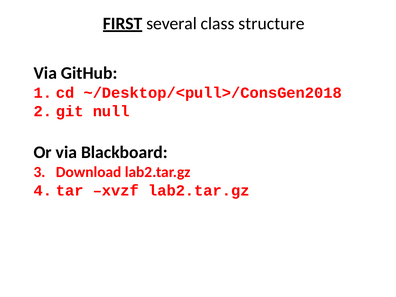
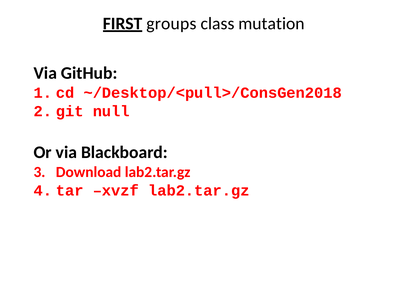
several: several -> groups
structure: structure -> mutation
